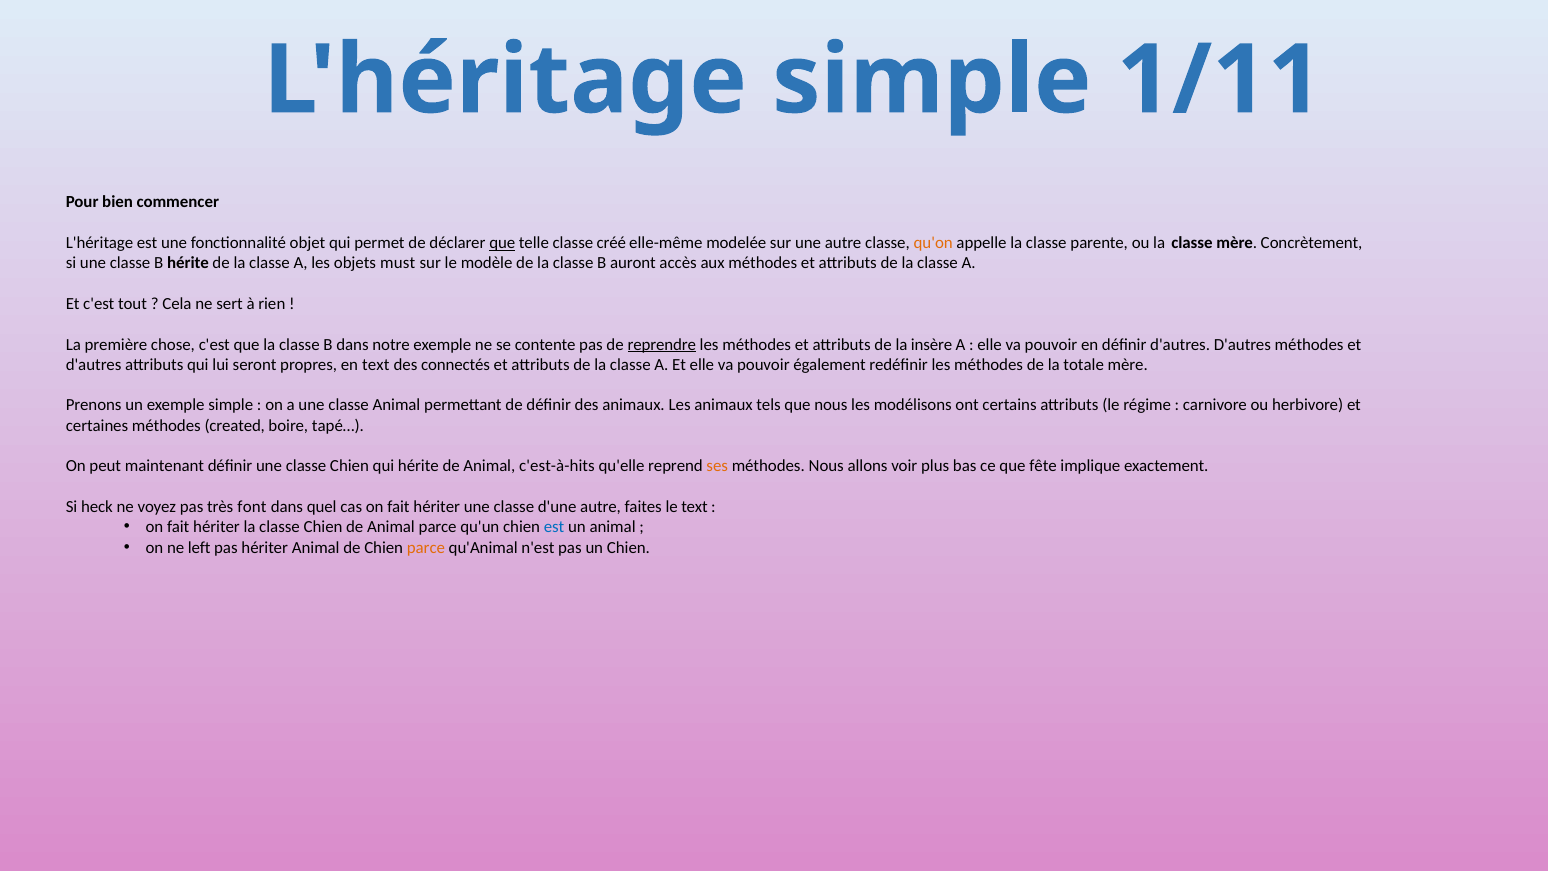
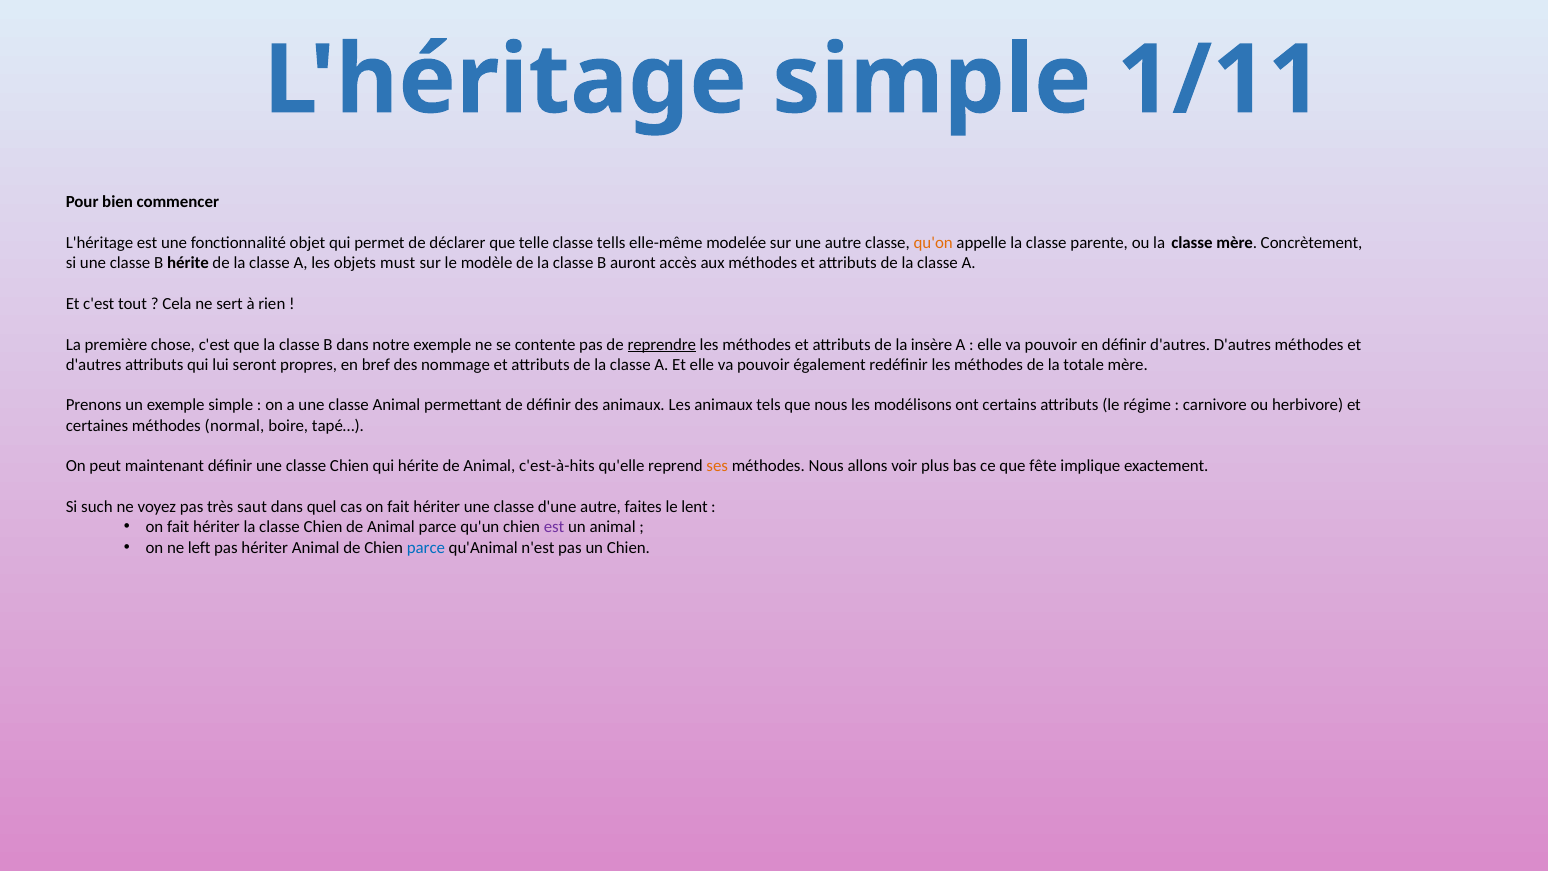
que at (502, 243) underline: present -> none
créé: créé -> tells
en text: text -> bref
connectés: connectés -> nommage
created: created -> normal
heck: heck -> such
font: font -> saut
le text: text -> lent
est at (554, 527) colour: blue -> purple
parce at (426, 547) colour: orange -> blue
